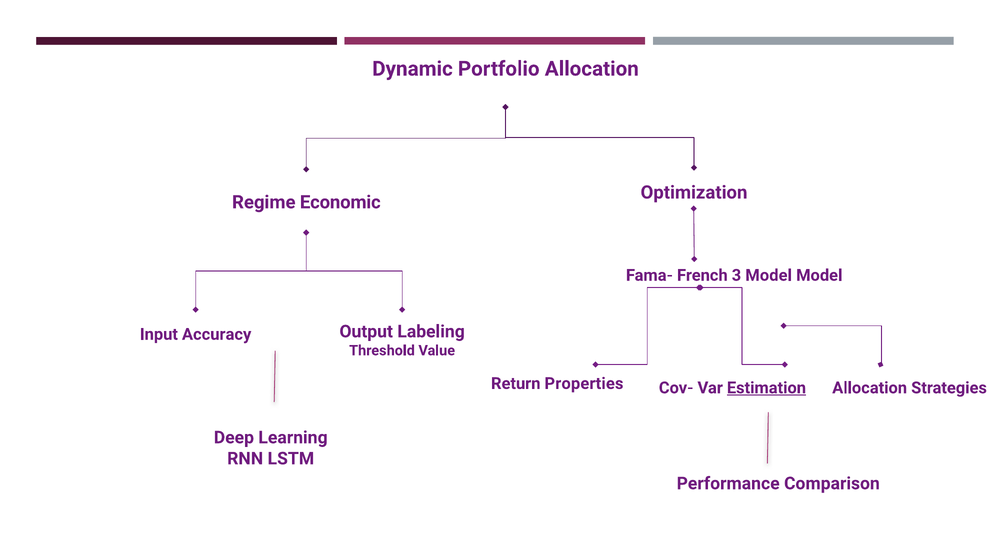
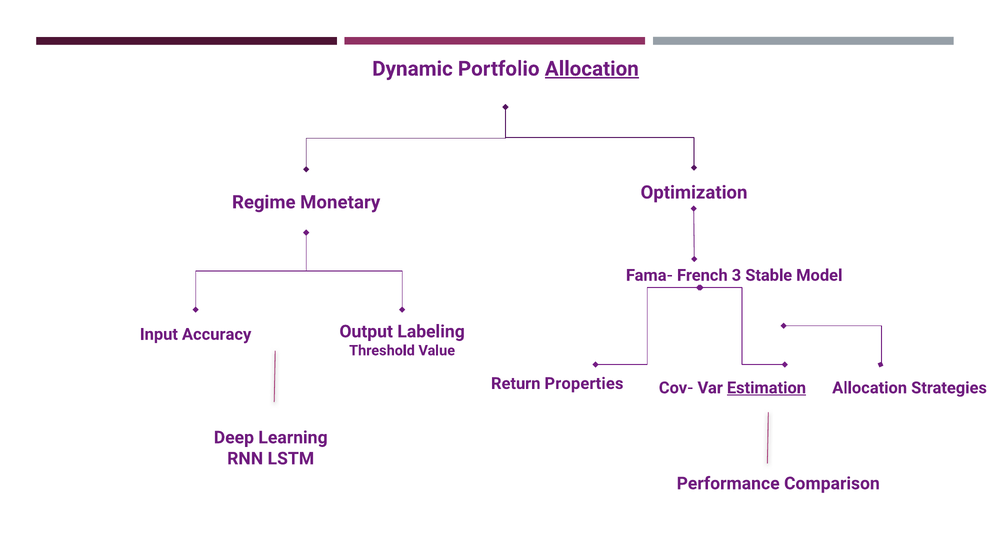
Allocation at (592, 69) underline: none -> present
Economic: Economic -> Monetary
3 Model: Model -> Stable
